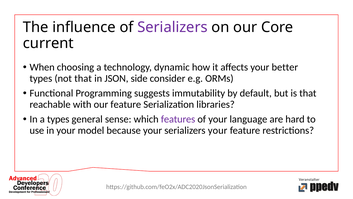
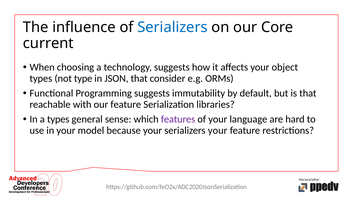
Serializers at (172, 27) colour: purple -> blue
technology dynamic: dynamic -> suggests
better: better -> object
not that: that -> type
JSON side: side -> that
